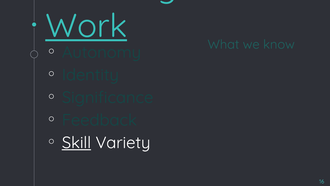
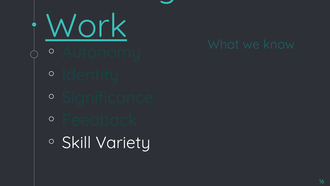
Skill underline: present -> none
